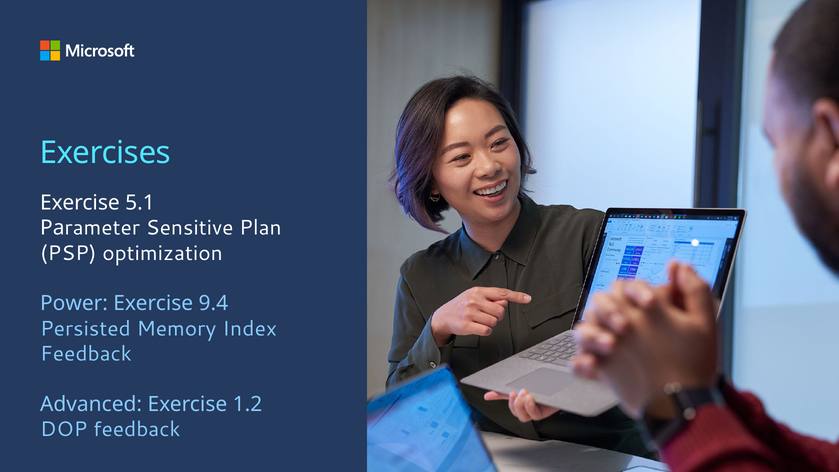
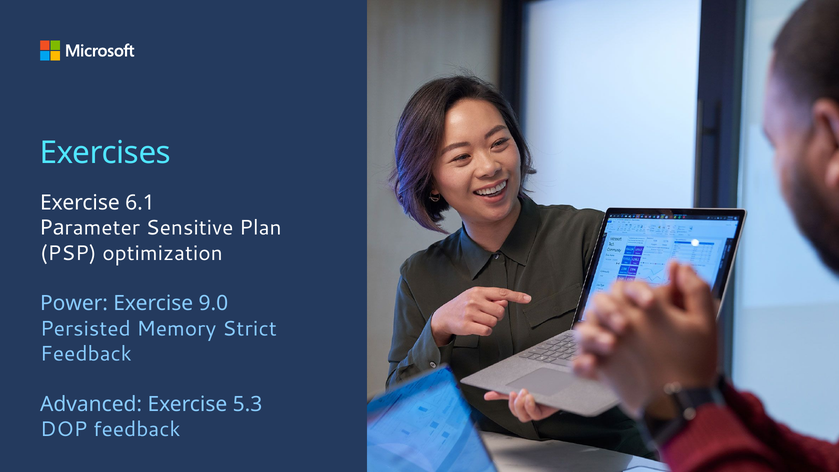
5.1: 5.1 -> 6.1
9.4: 9.4 -> 9.0
Index: Index -> Strict
1.2: 1.2 -> 5.3
